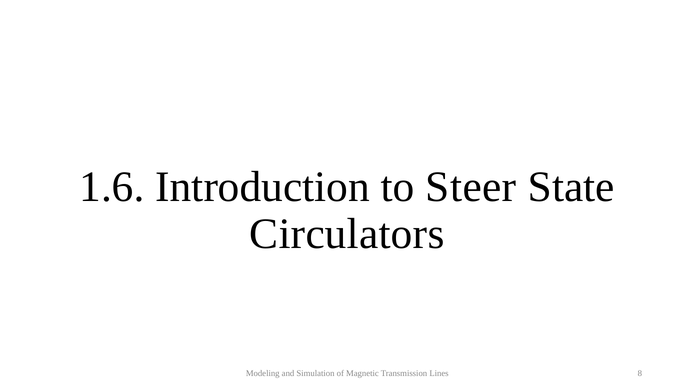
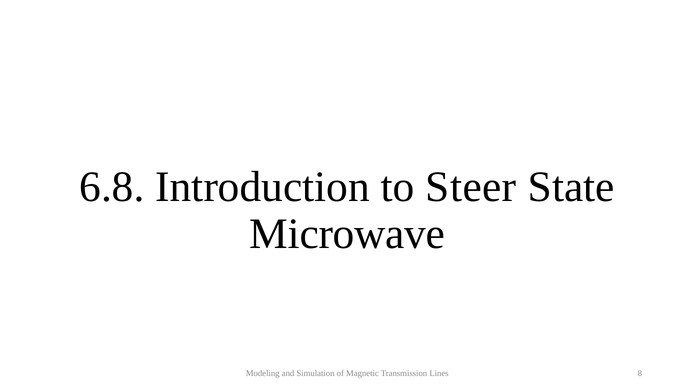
1.6: 1.6 -> 6.8
Circulators: Circulators -> Microwave
